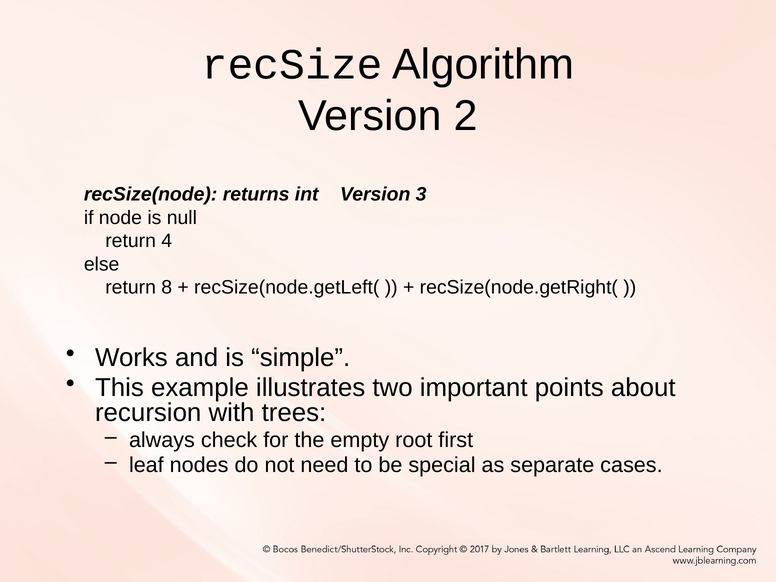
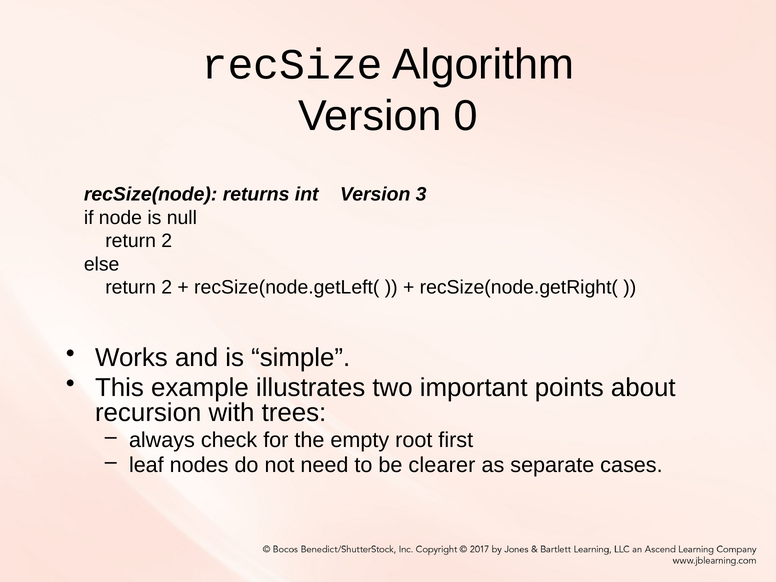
2: 2 -> 0
4 at (167, 241): 4 -> 2
8 at (167, 288): 8 -> 2
special: special -> clearer
